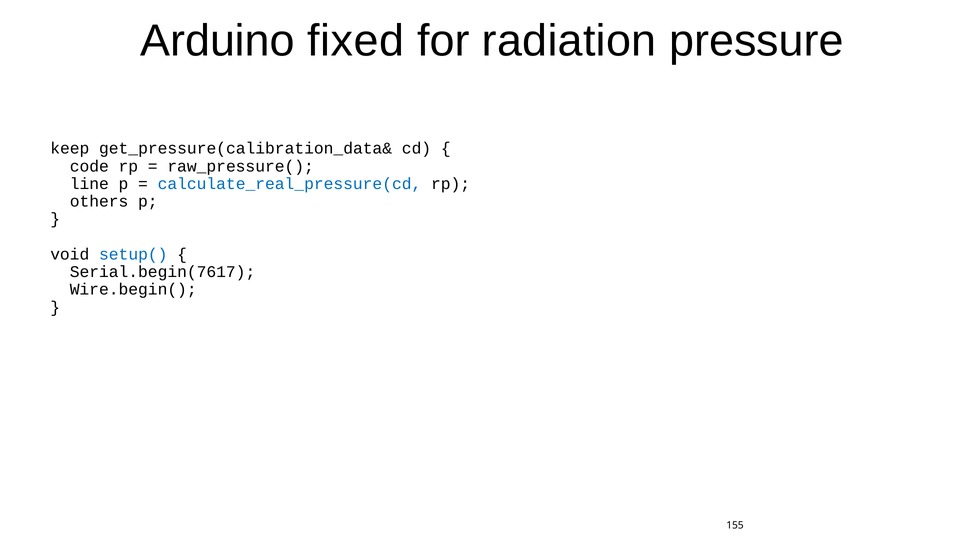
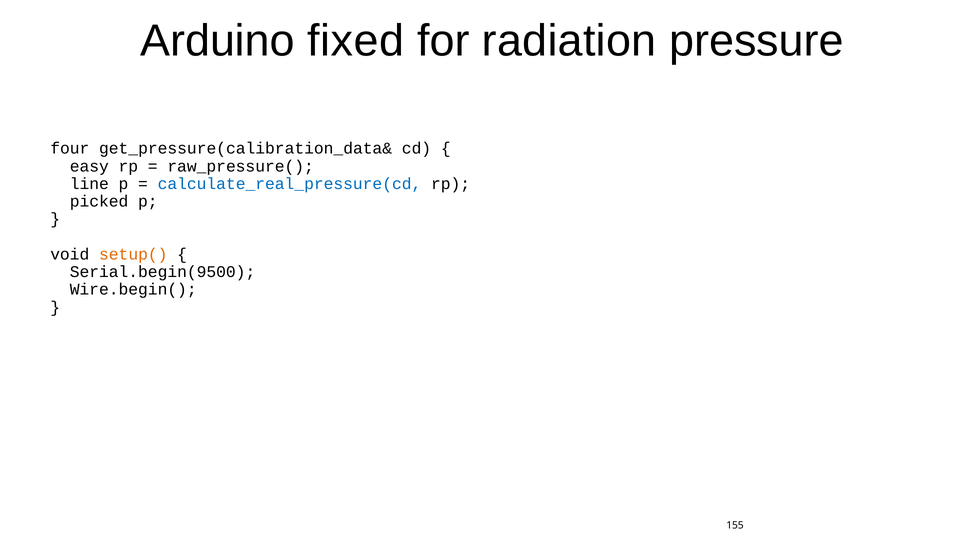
keep: keep -> four
code: code -> easy
others: others -> picked
setup( colour: blue -> orange
Serial.begin(7617: Serial.begin(7617 -> Serial.begin(9500
